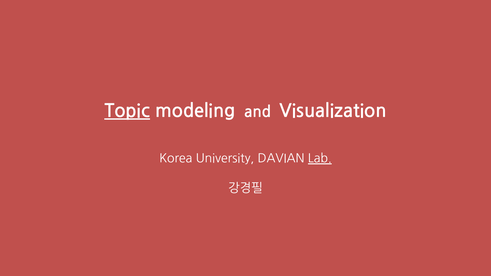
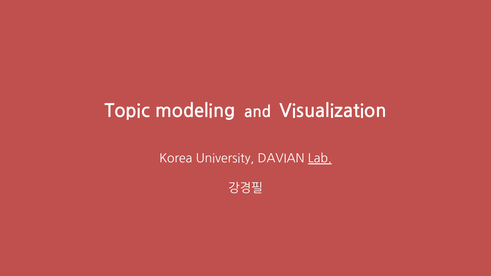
Topic underline: present -> none
